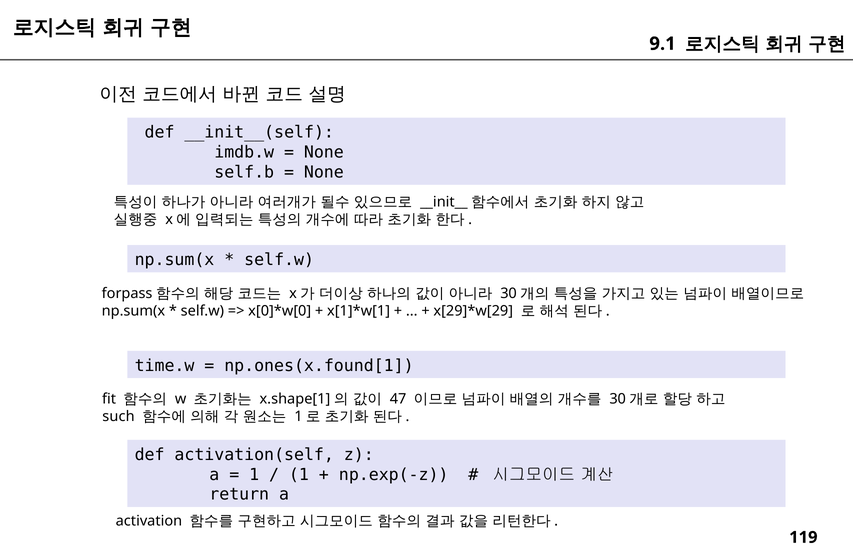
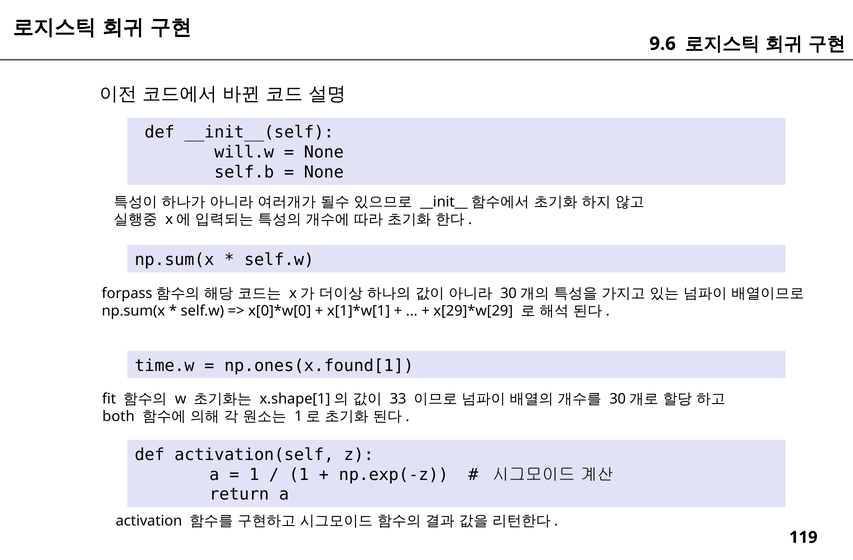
9.1: 9.1 -> 9.6
imdb.w: imdb.w -> will.w
47: 47 -> 33
such: such -> both
